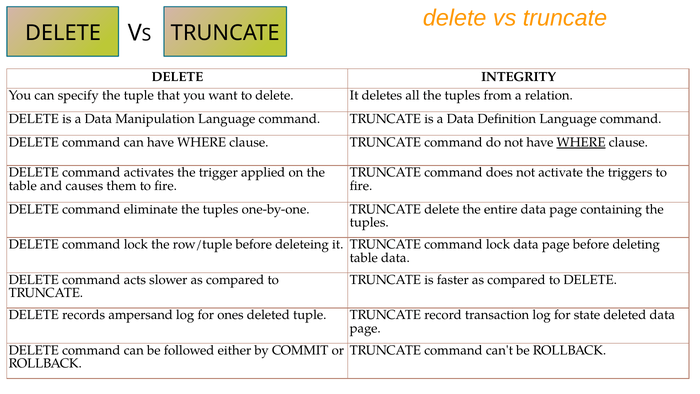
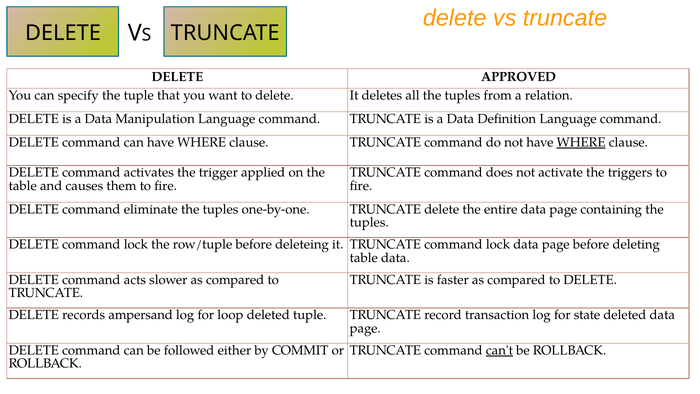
INTEGRITY: INTEGRITY -> APPROVED
ones: ones -> loop
can't underline: none -> present
